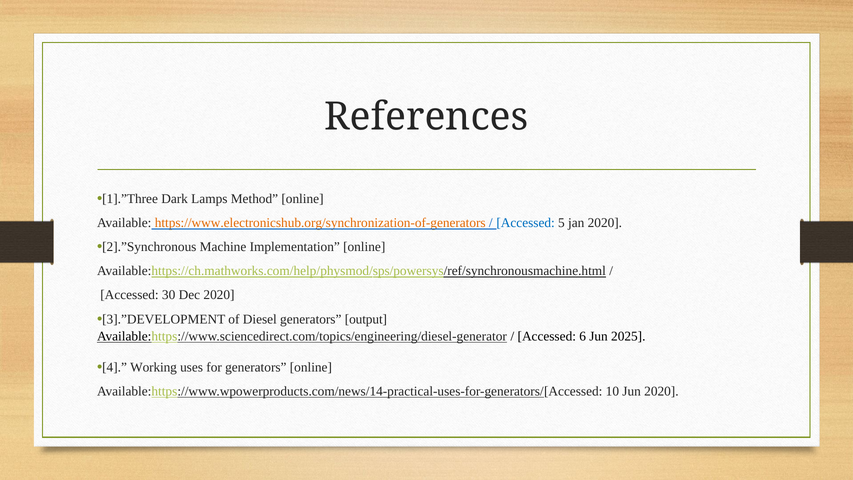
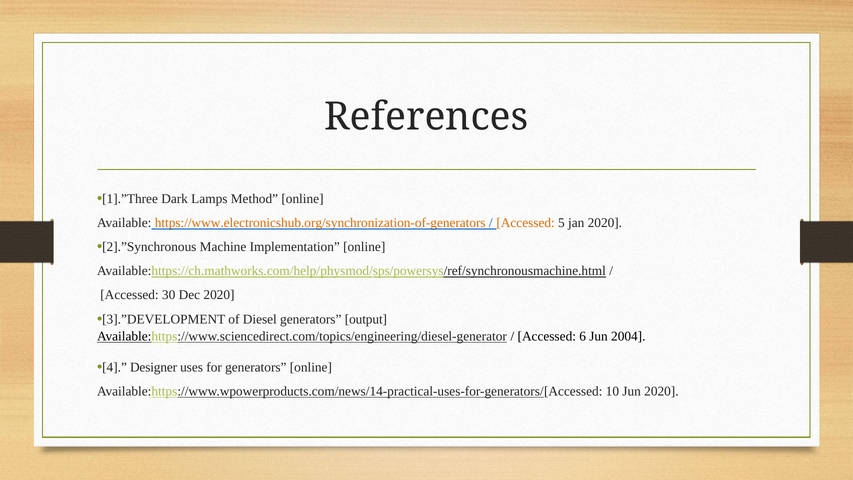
Accessed at (526, 223) colour: blue -> orange
2025: 2025 -> 2004
Working: Working -> Designer
